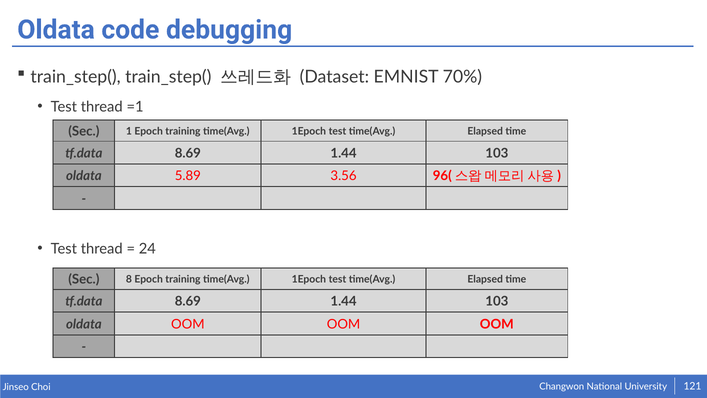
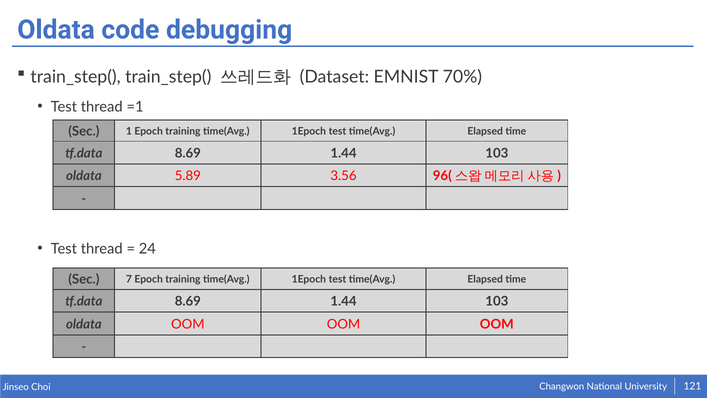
8: 8 -> 7
